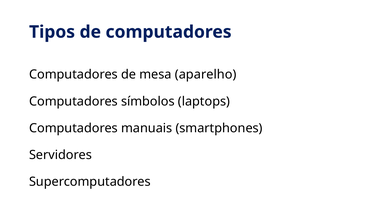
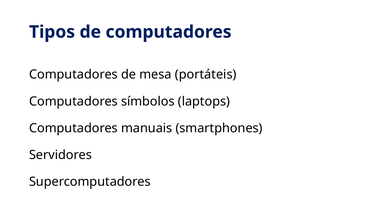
aparelho: aparelho -> portáteis
